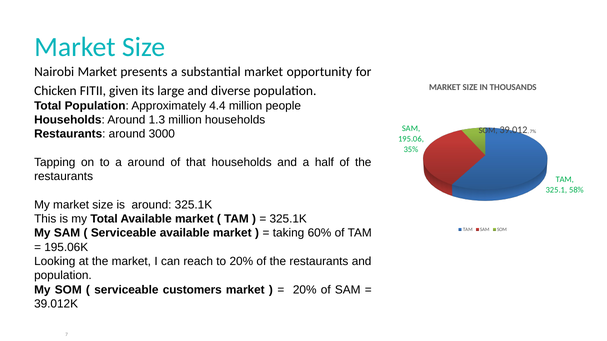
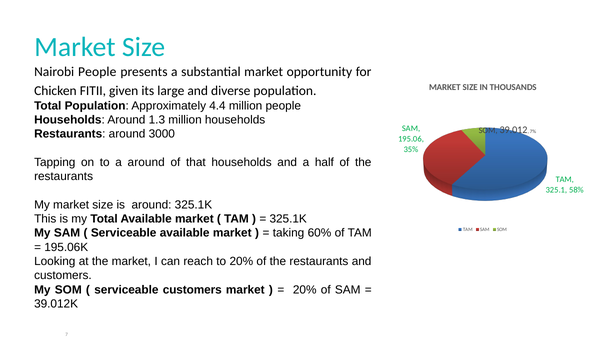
Nairobi Market: Market -> People
population at (63, 276): population -> customers
